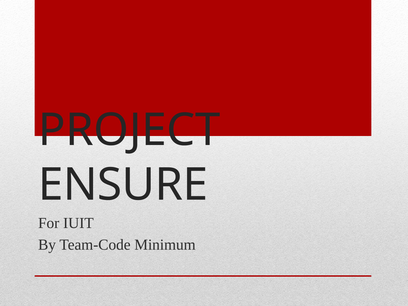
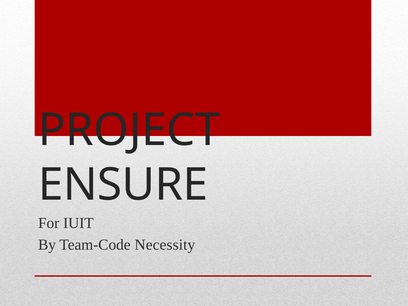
Minimum: Minimum -> Necessity
